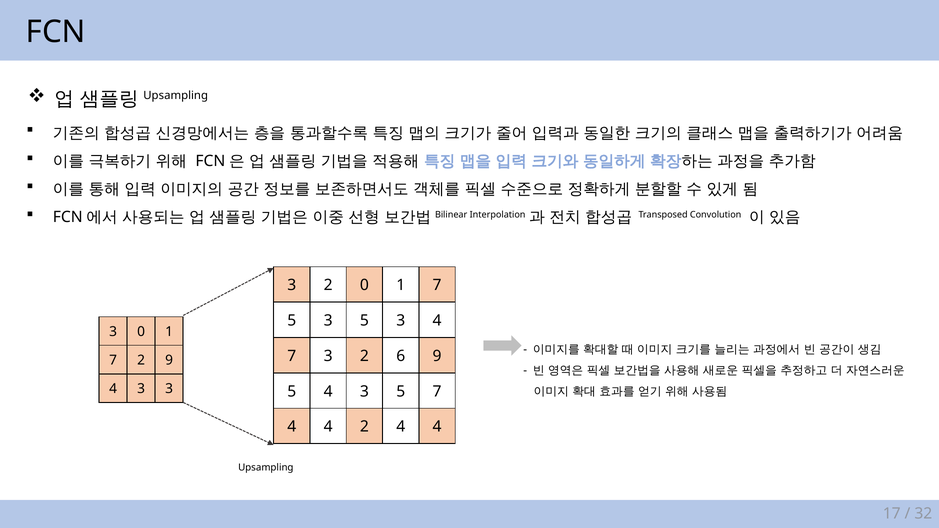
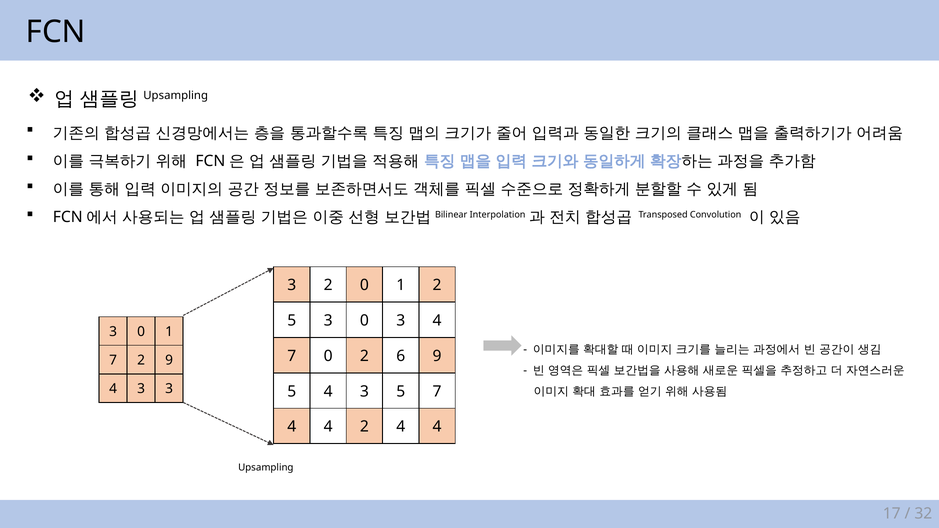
2 0 1 7: 7 -> 2
5 3 5: 5 -> 0
7 3: 3 -> 0
